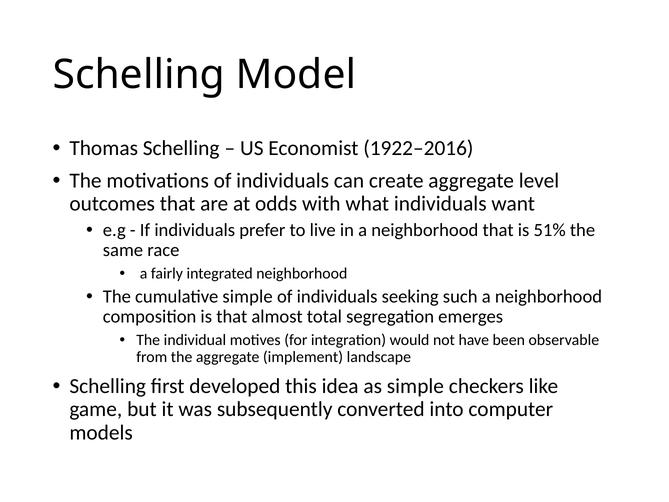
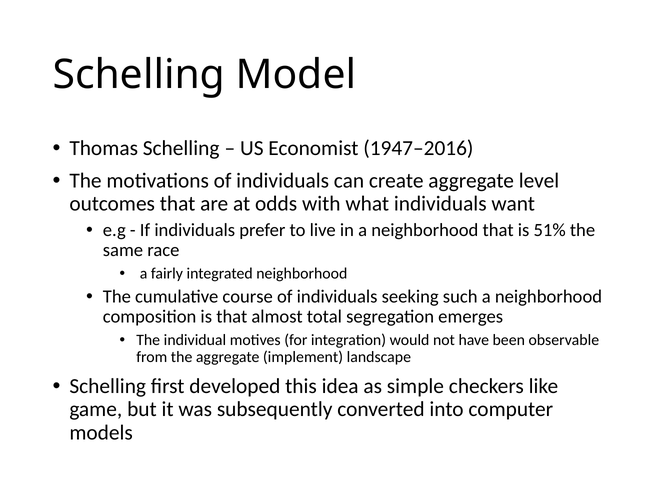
1922–2016: 1922–2016 -> 1947–2016
cumulative simple: simple -> course
